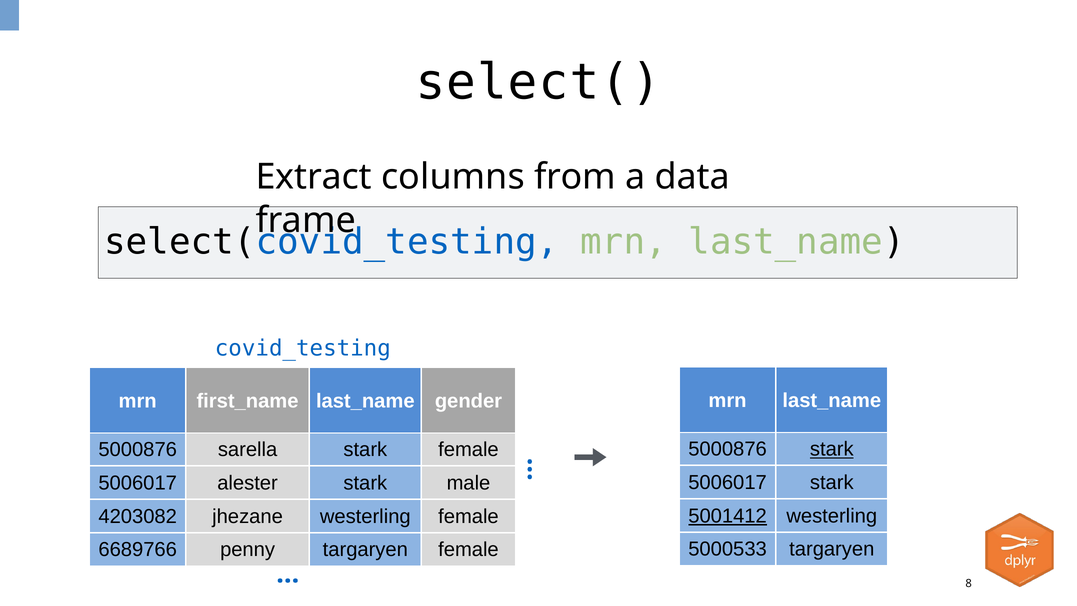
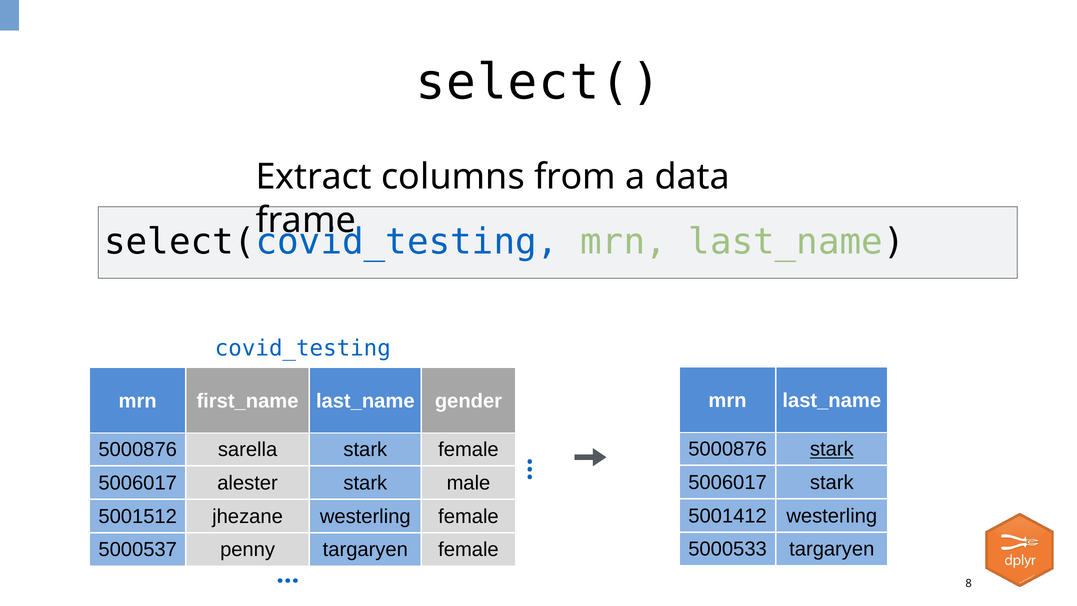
5001412 underline: present -> none
4203082: 4203082 -> 5001512
6689766: 6689766 -> 5000537
